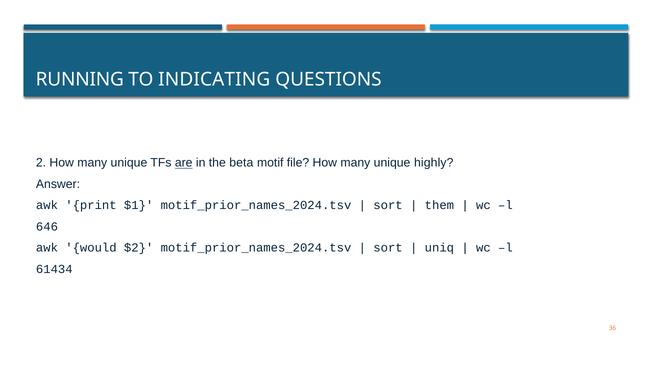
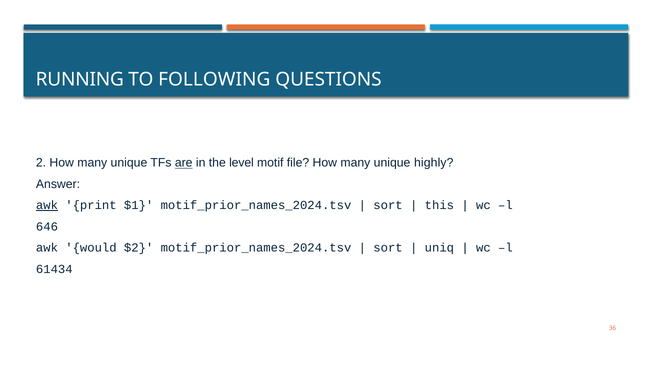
INDICATING: INDICATING -> FOLLOWING
beta: beta -> level
awk at (47, 205) underline: none -> present
them: them -> this
